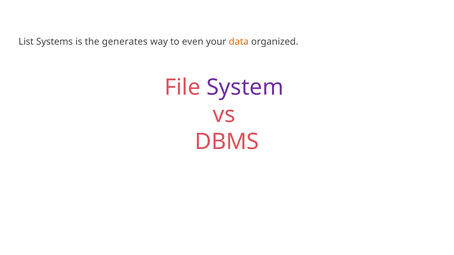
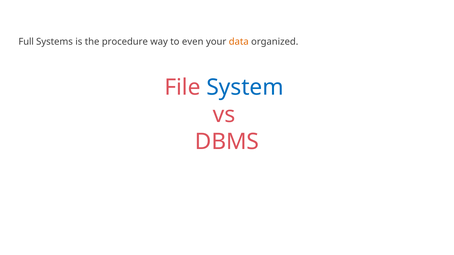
List: List -> Full
generates: generates -> procedure
System colour: purple -> blue
